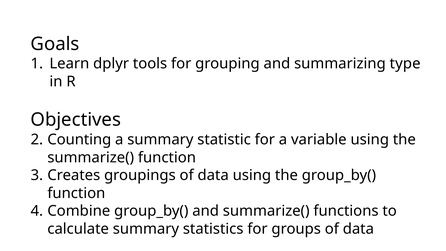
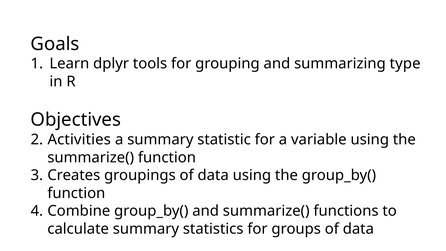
Counting: Counting -> Activities
